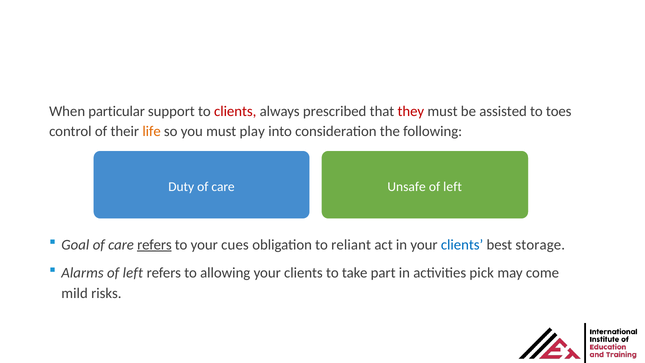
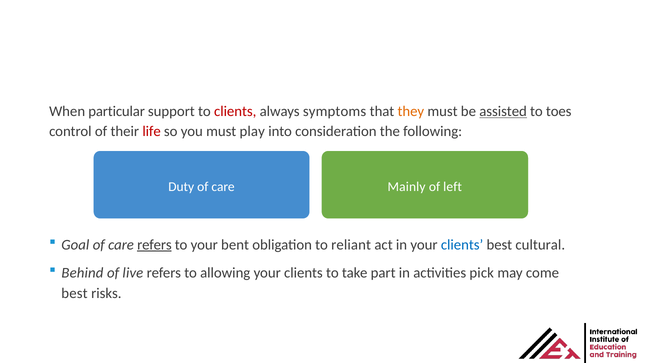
prescribed: prescribed -> symptoms
they colour: red -> orange
assisted underline: none -> present
life colour: orange -> red
Unsafe: Unsafe -> Mainly
cues: cues -> bent
storage: storage -> cultural
Alarms: Alarms -> Behind
left at (133, 273): left -> live
mild at (75, 293): mild -> best
